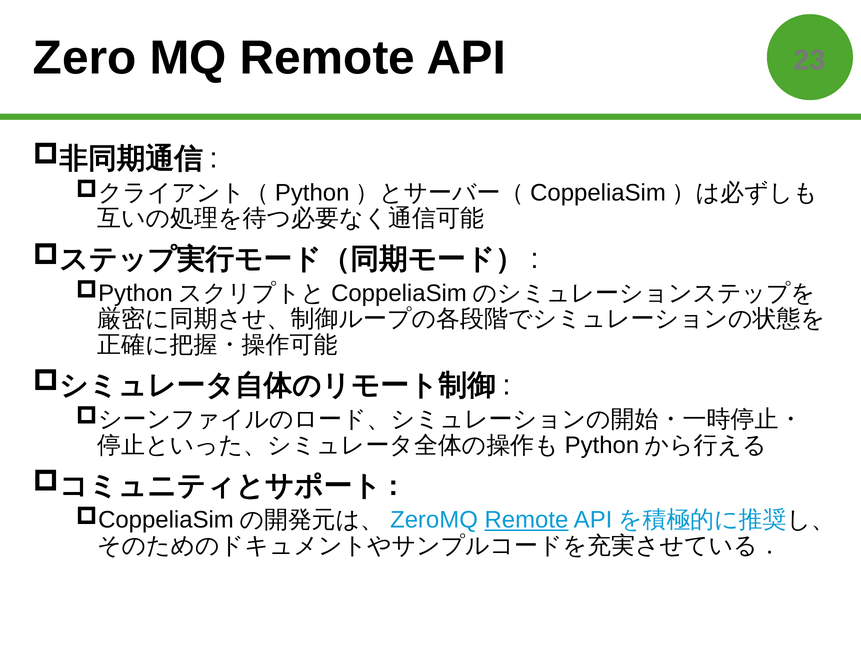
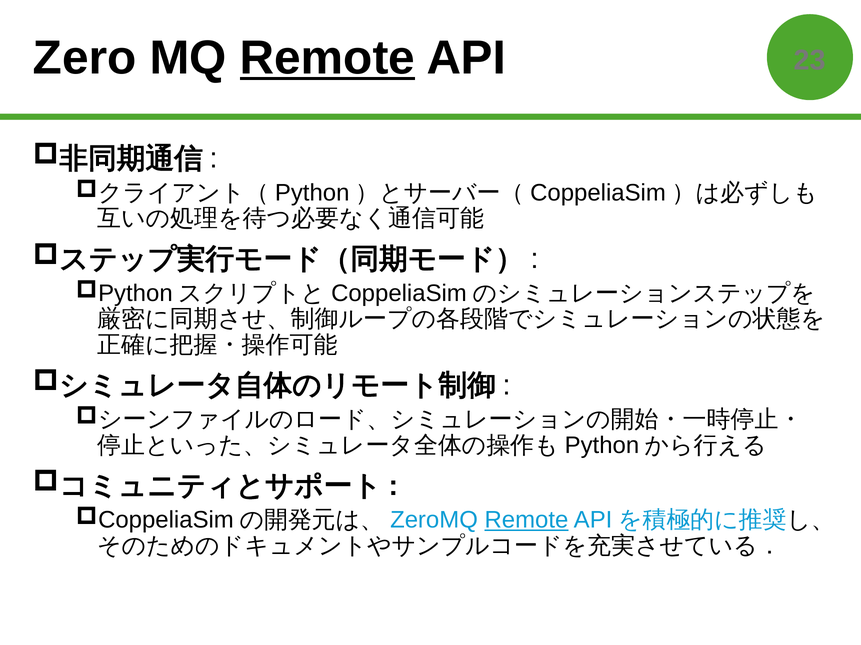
Remote at (327, 58) underline: none -> present
